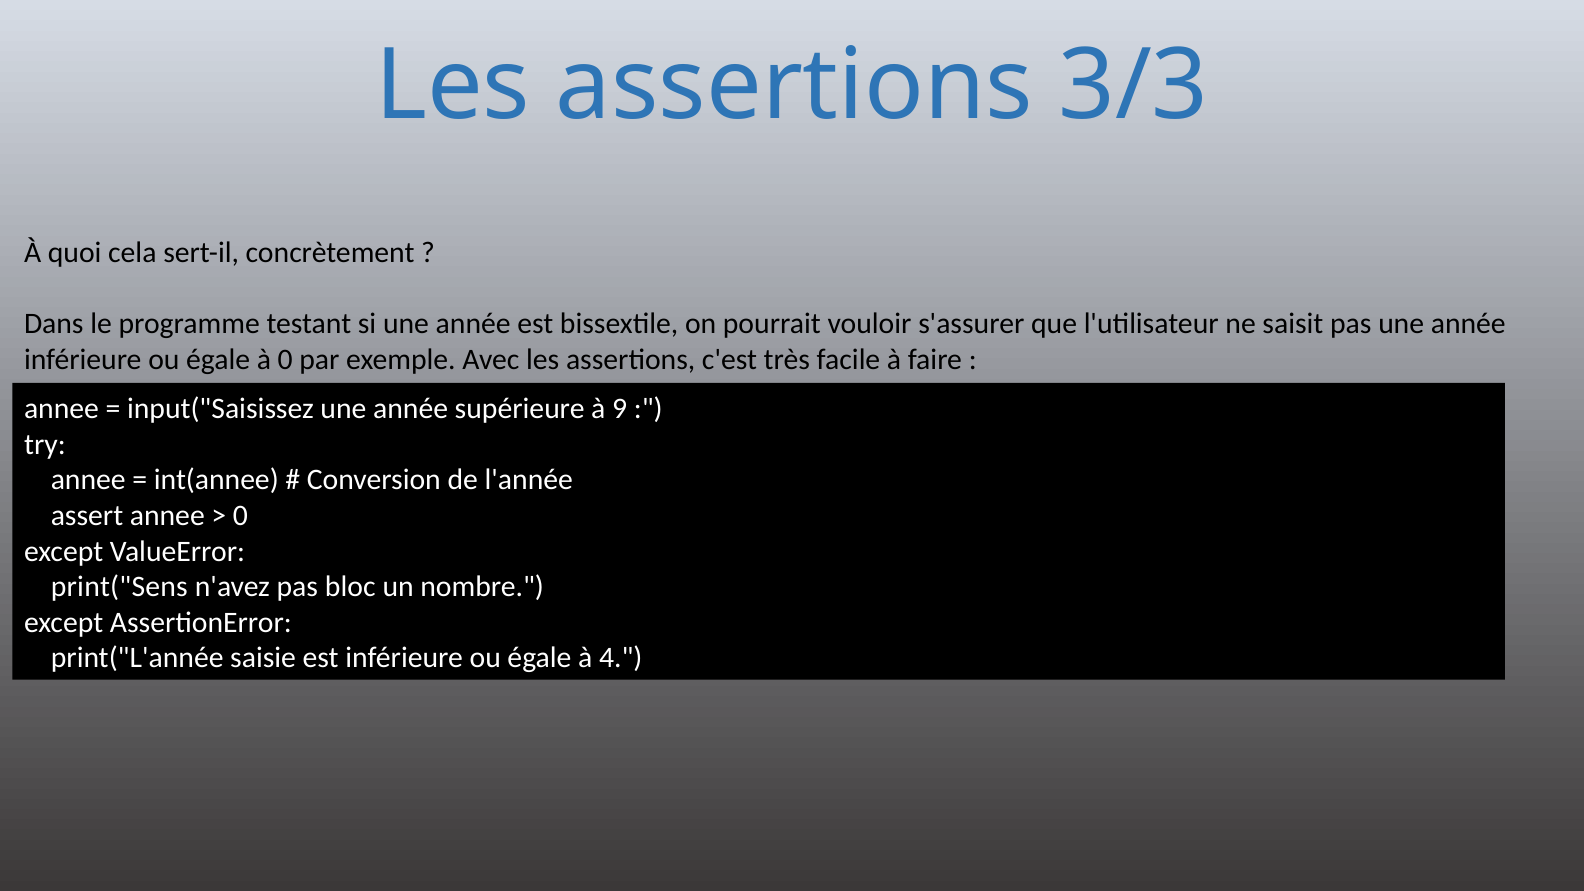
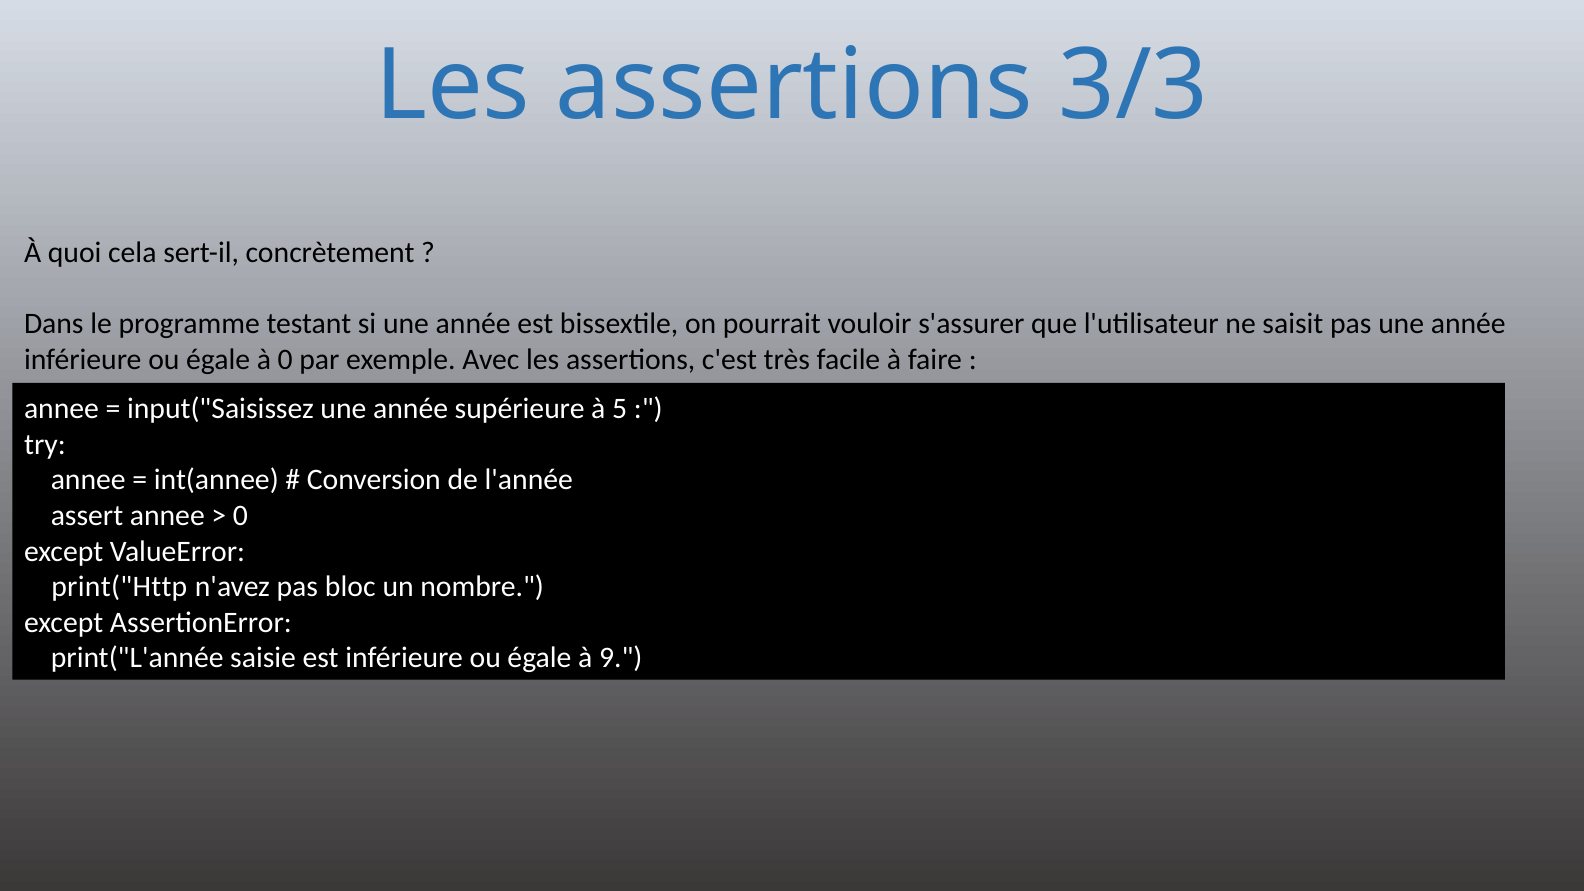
9: 9 -> 5
print("Sens: print("Sens -> print("Http
4: 4 -> 9
